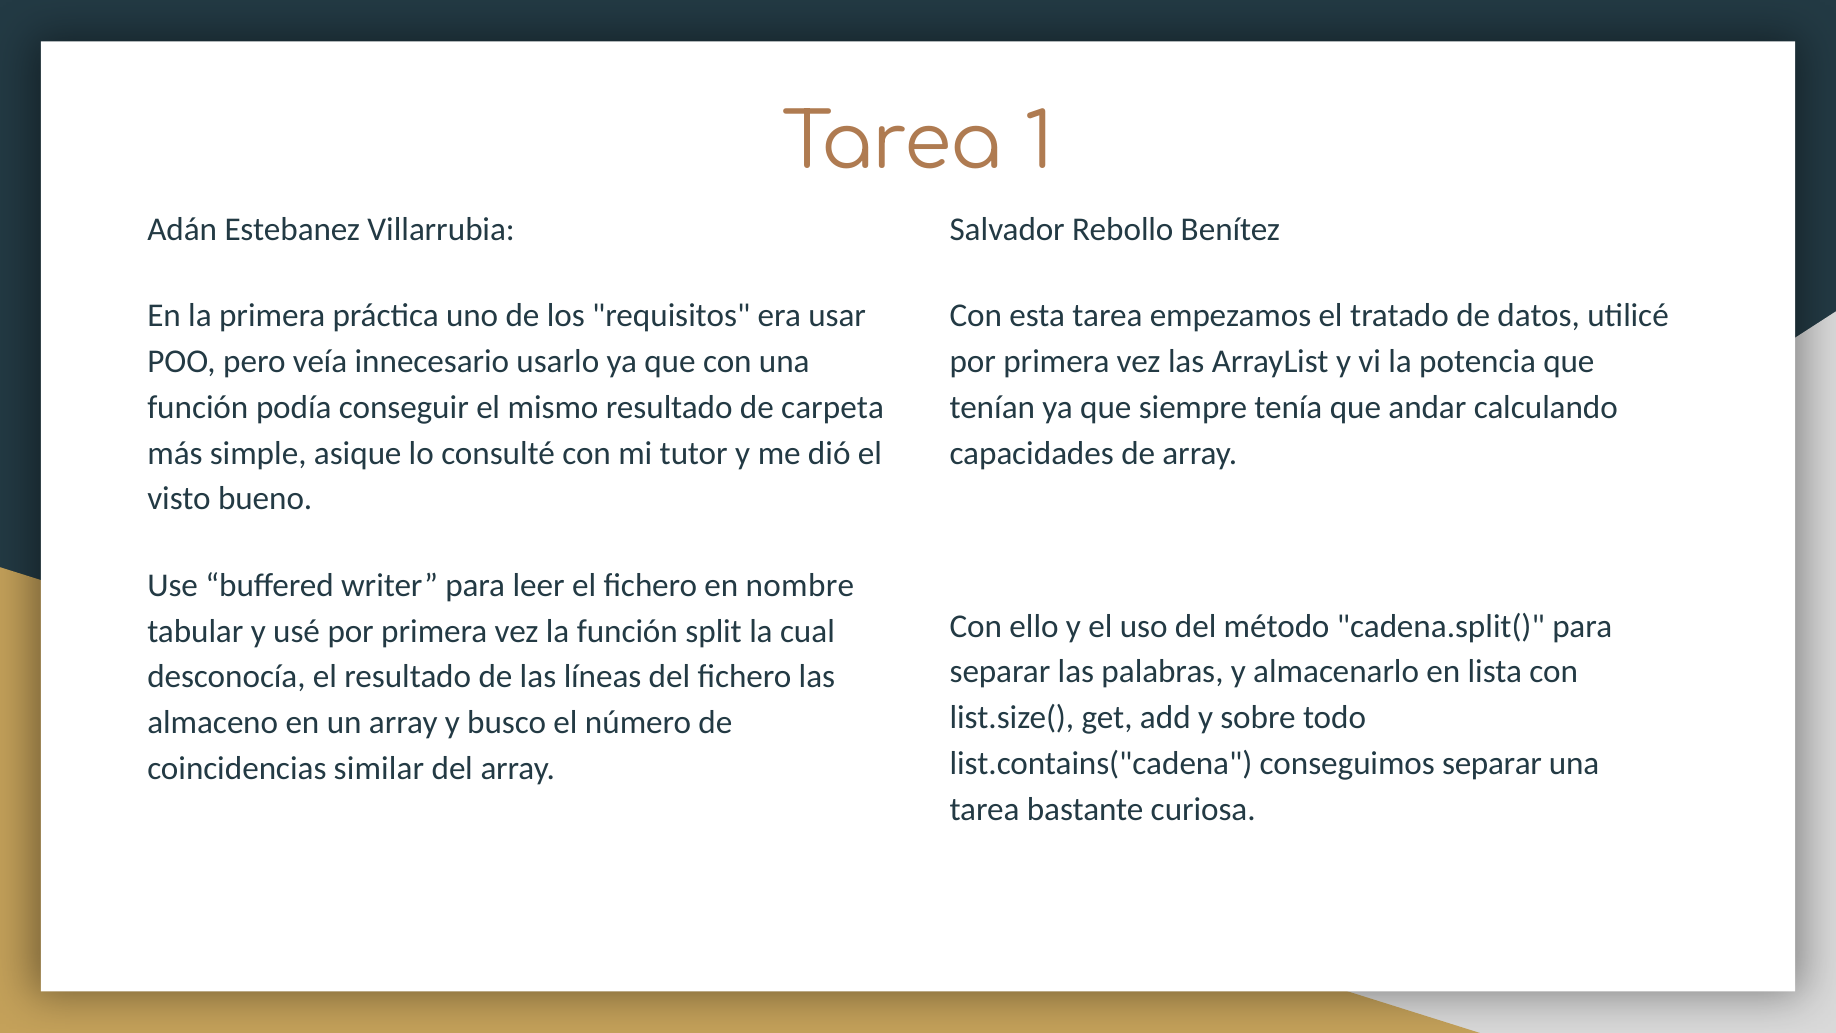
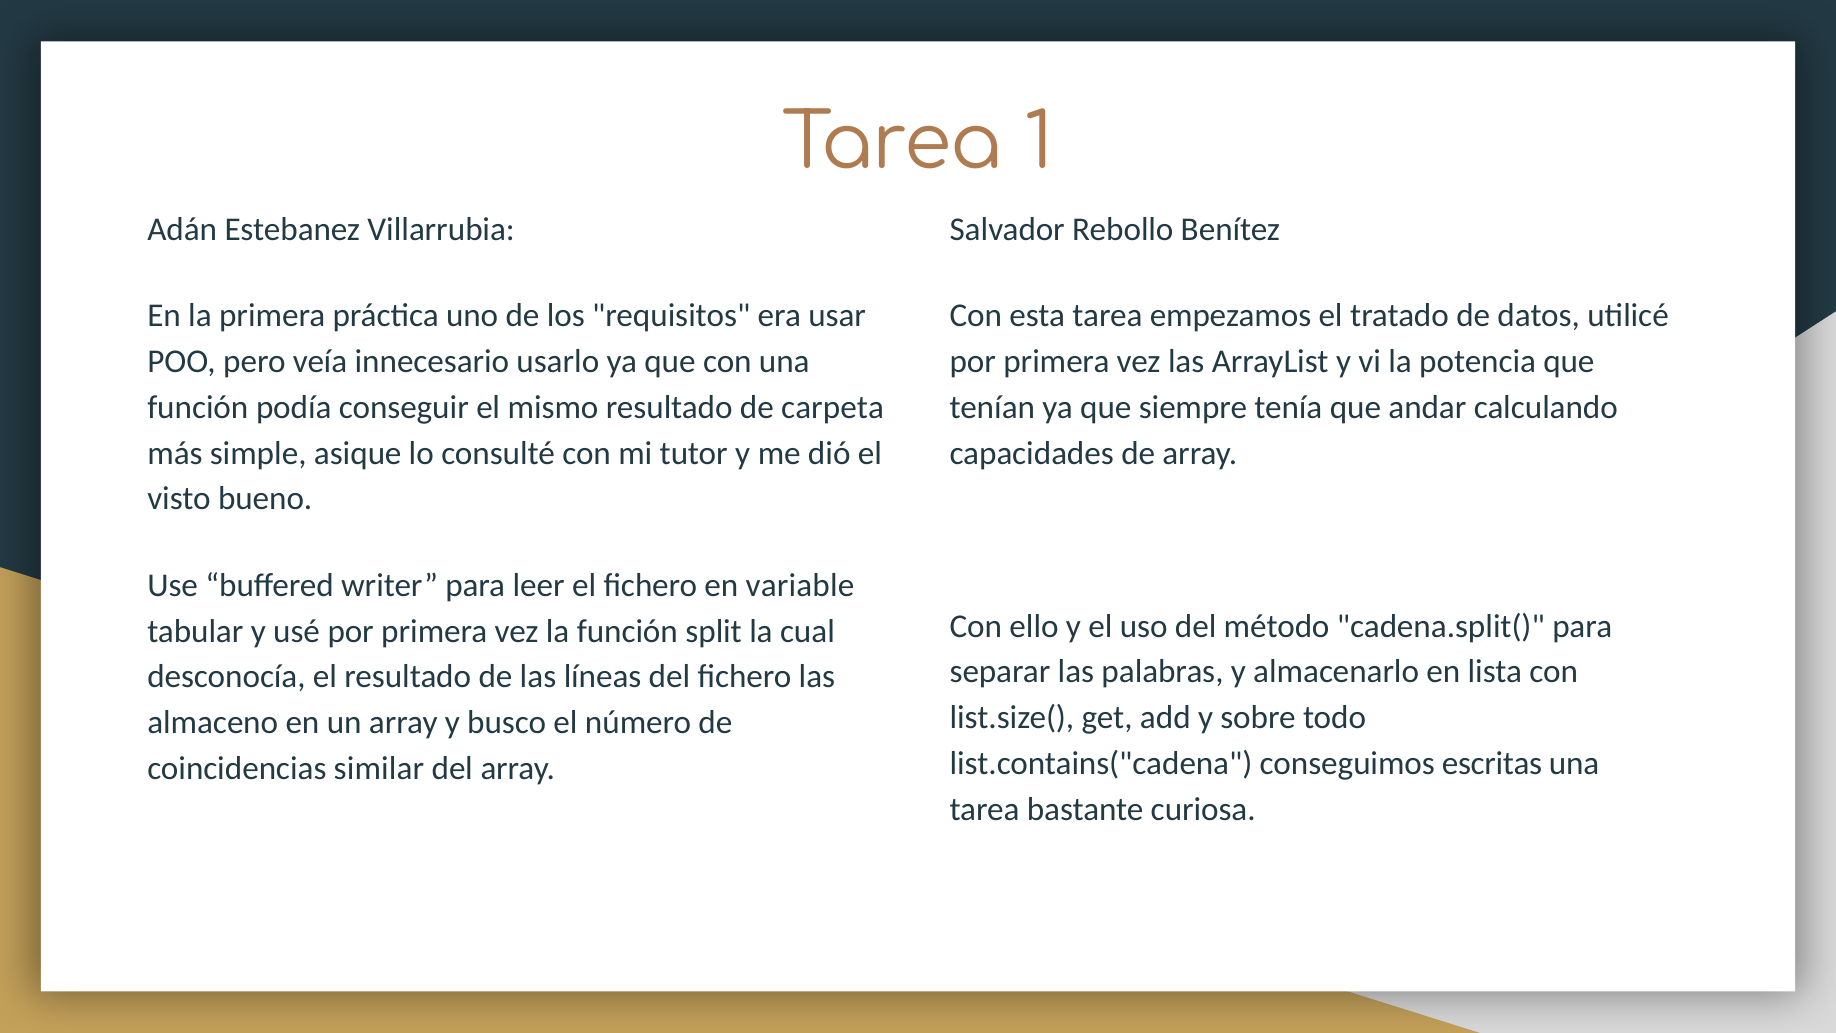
nombre: nombre -> variable
conseguimos separar: separar -> escritas
